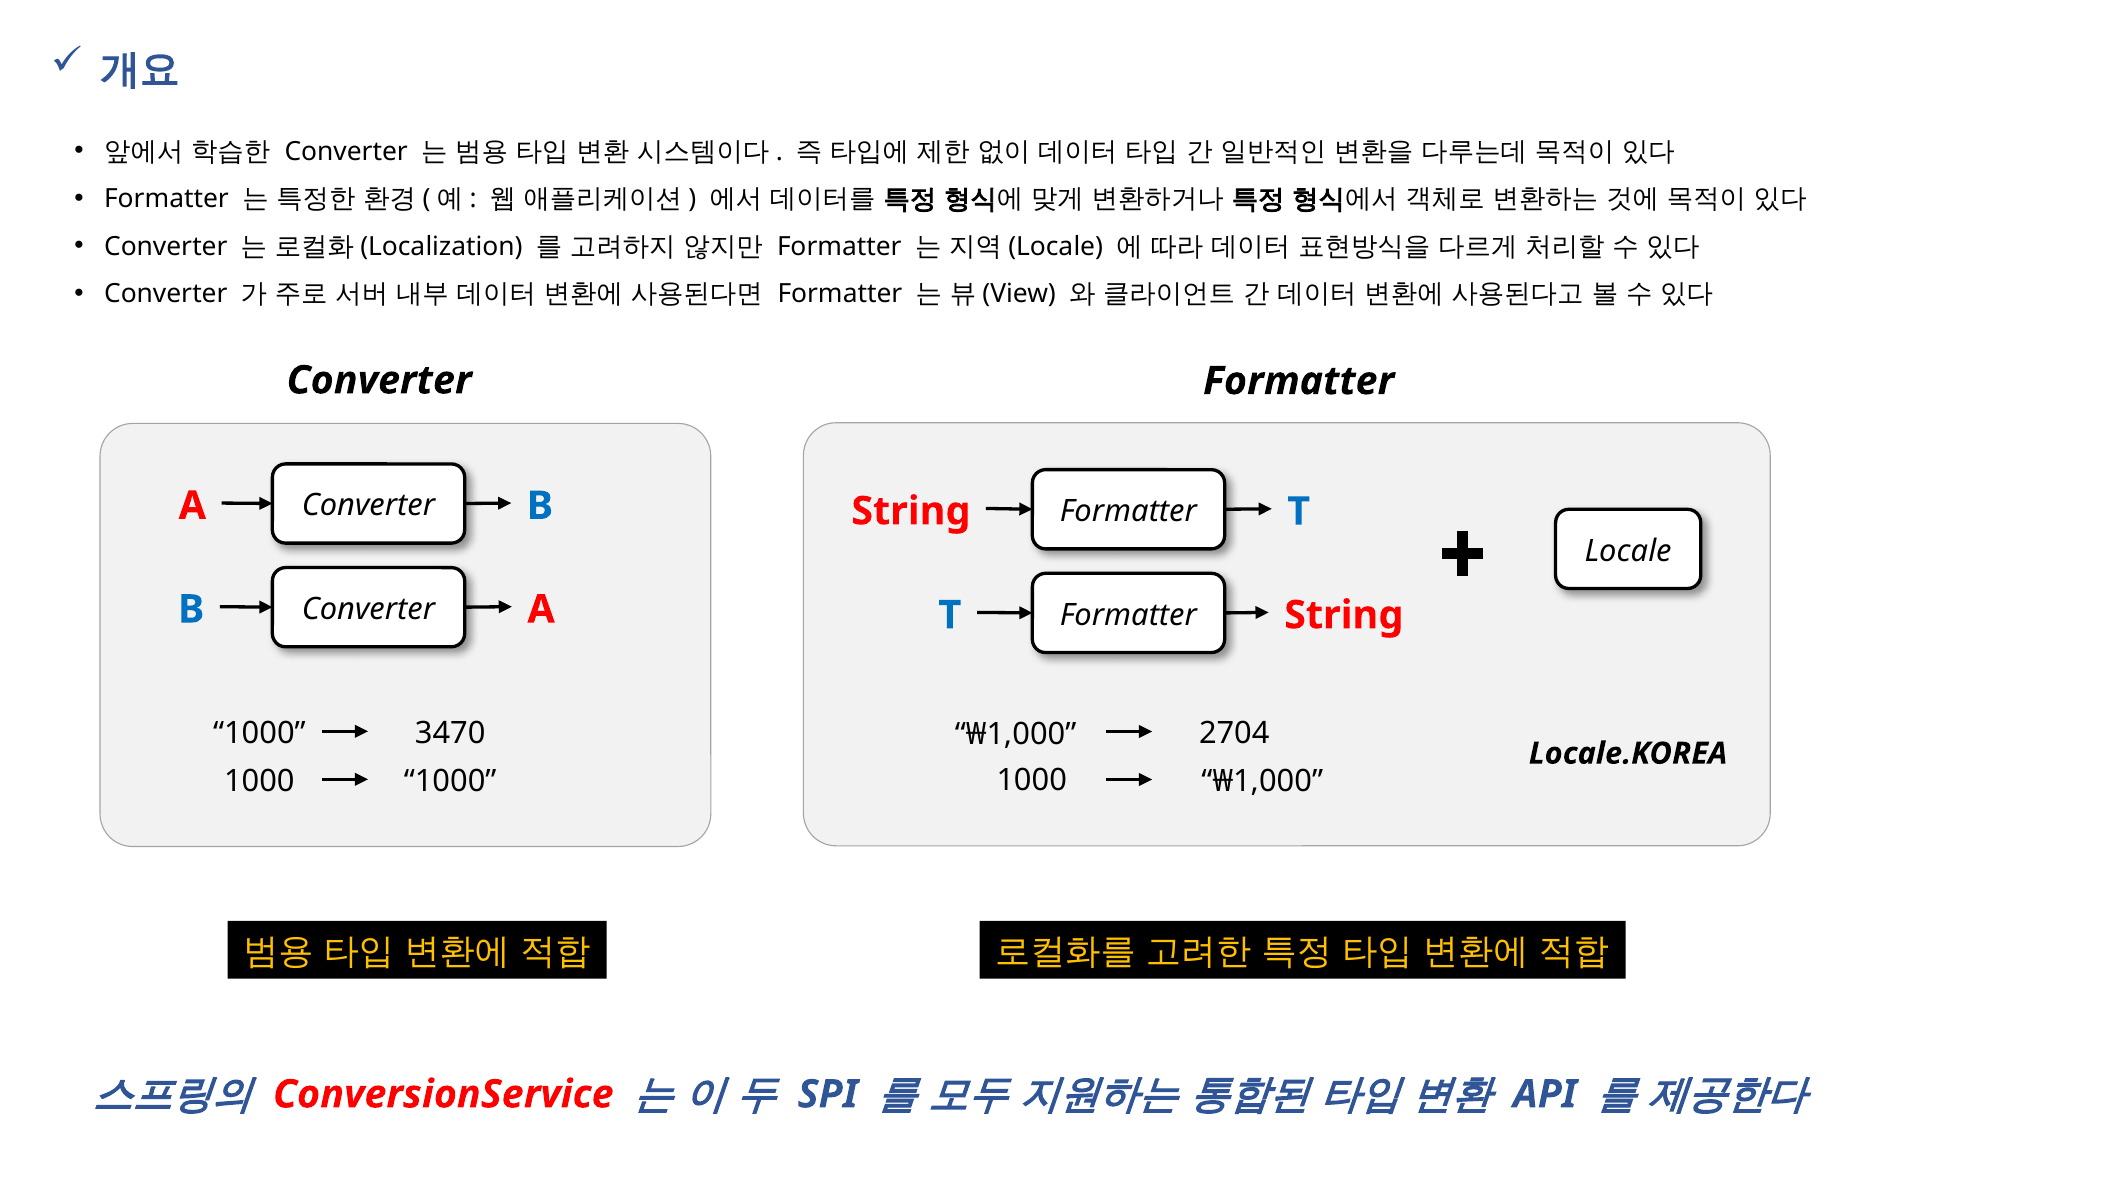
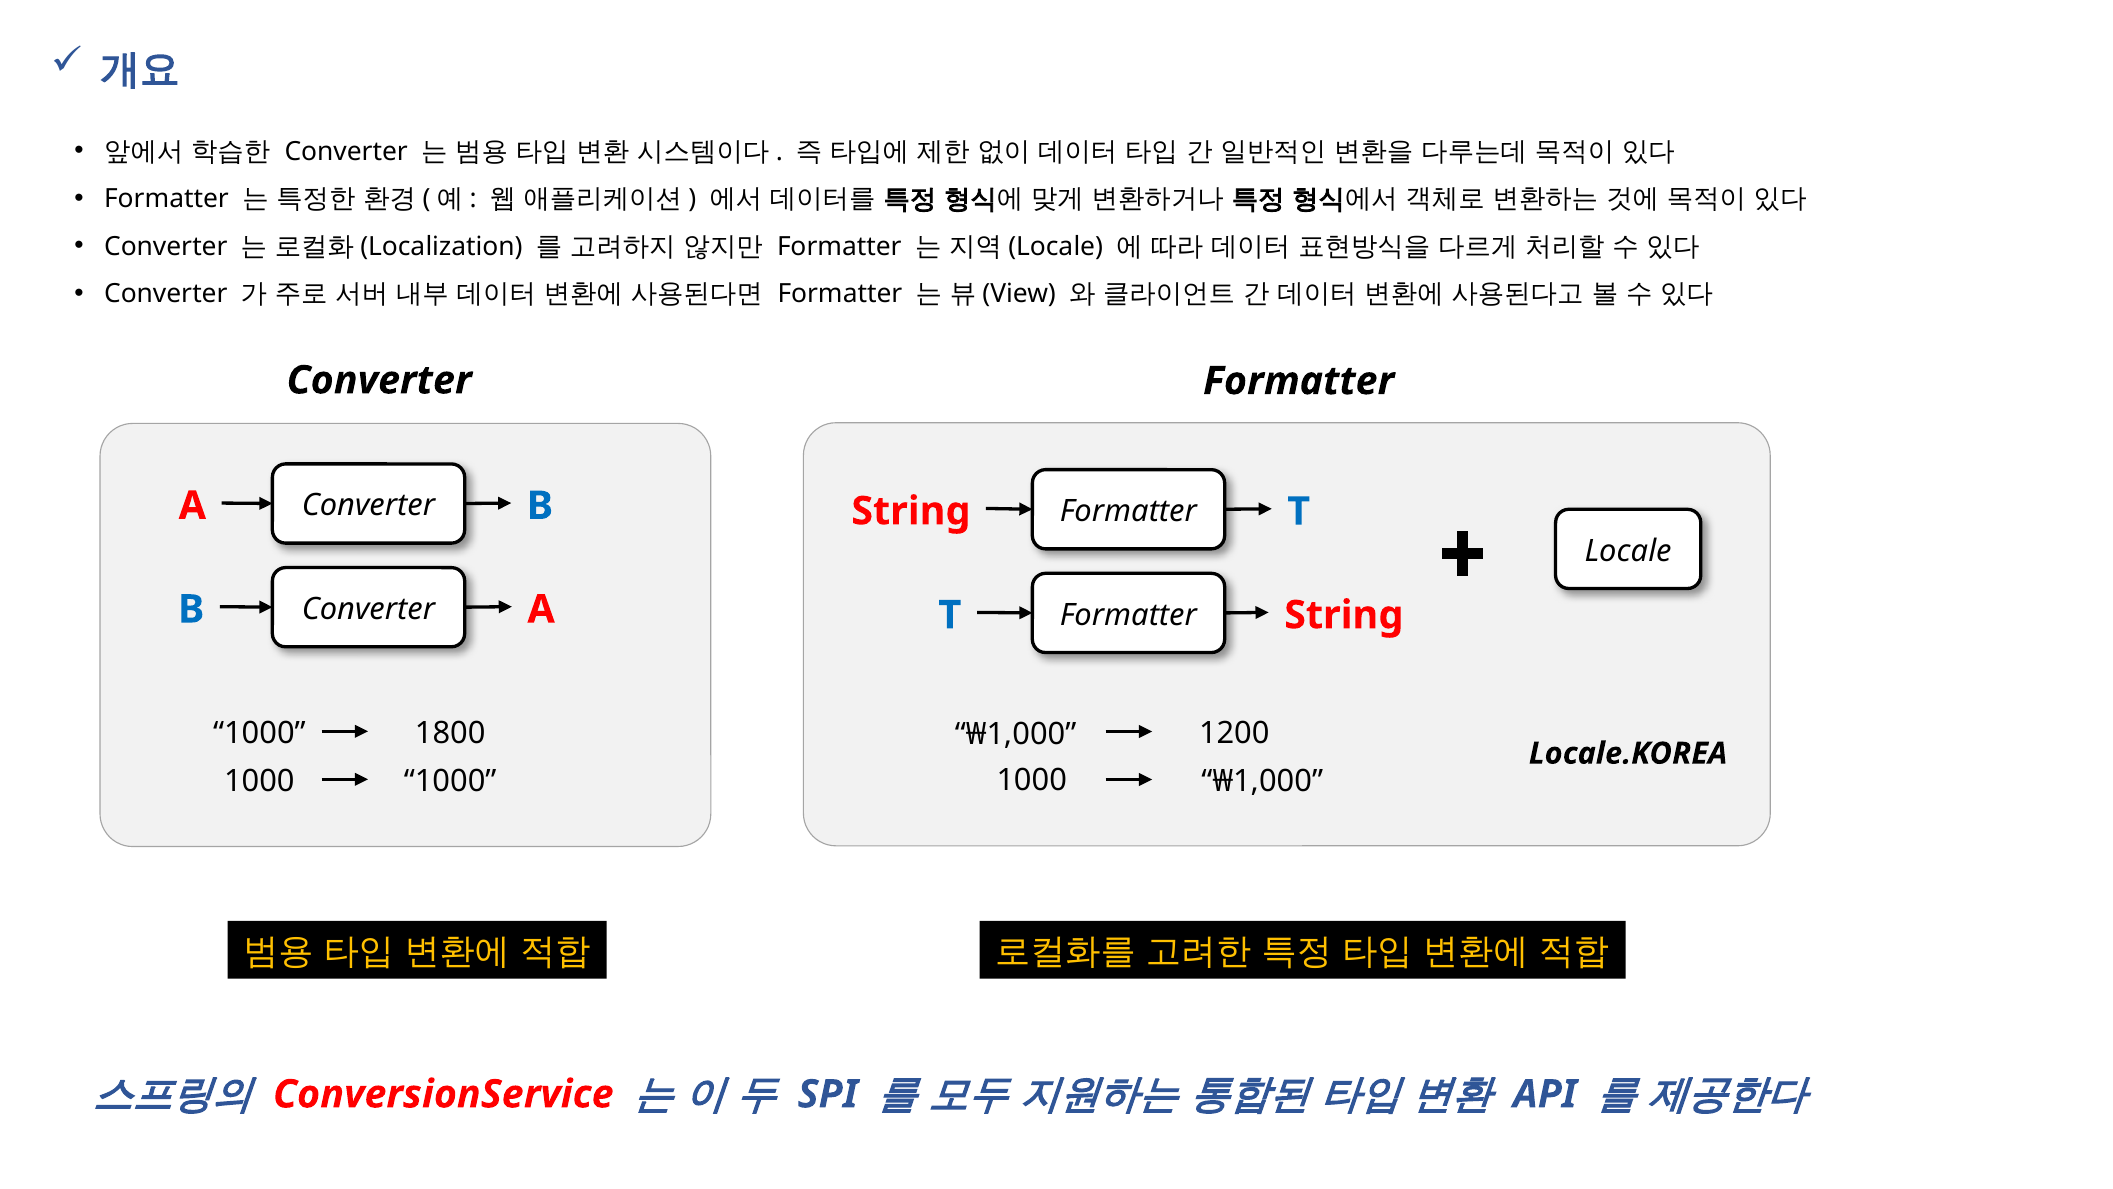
3470: 3470 -> 1800
2704: 2704 -> 1200
